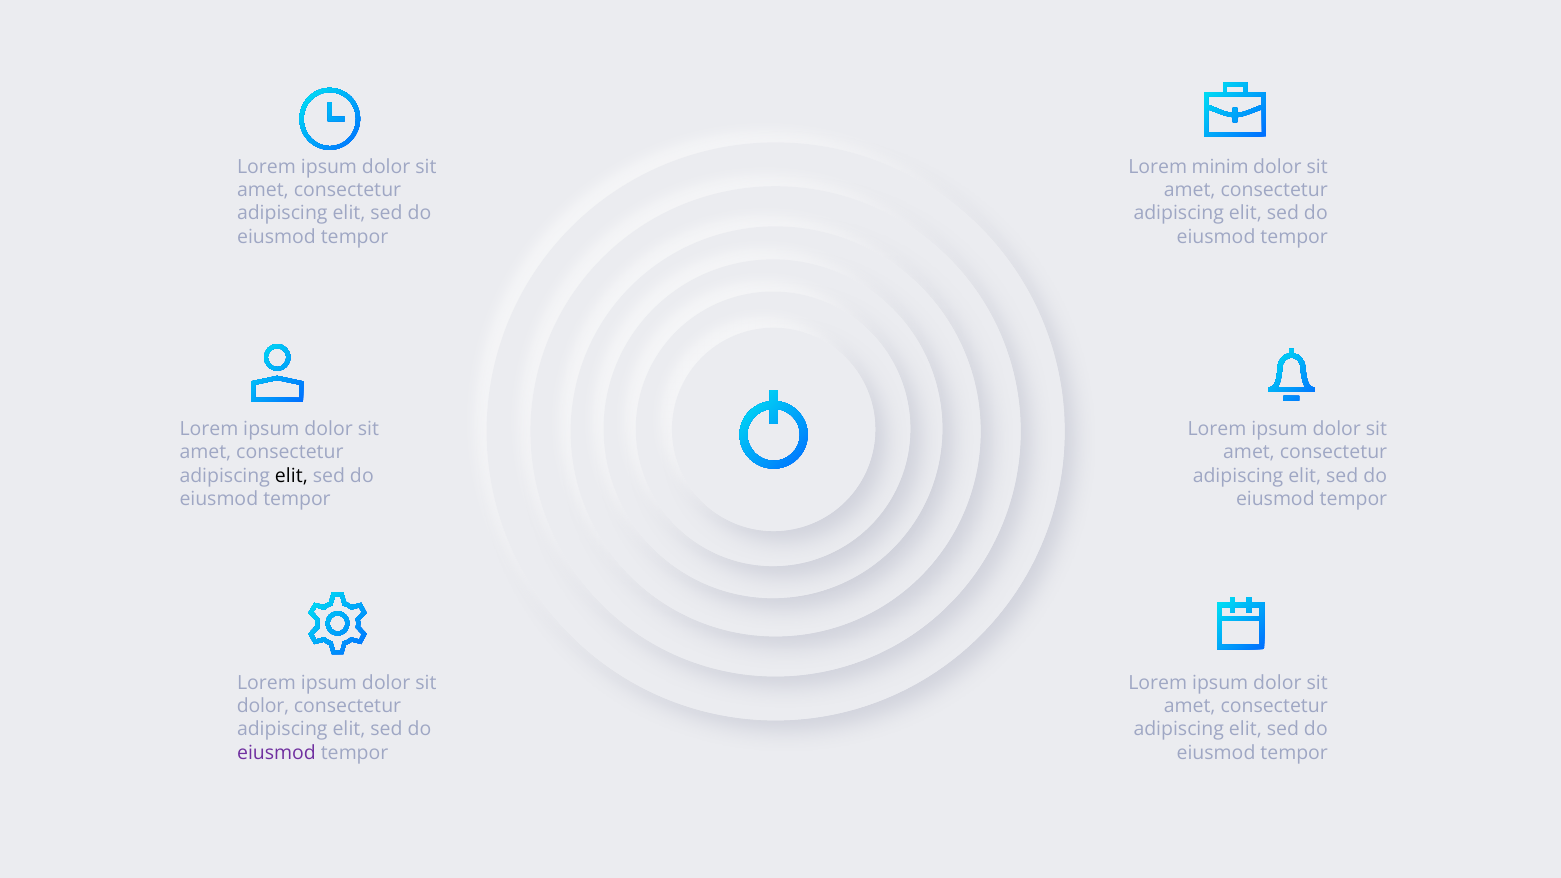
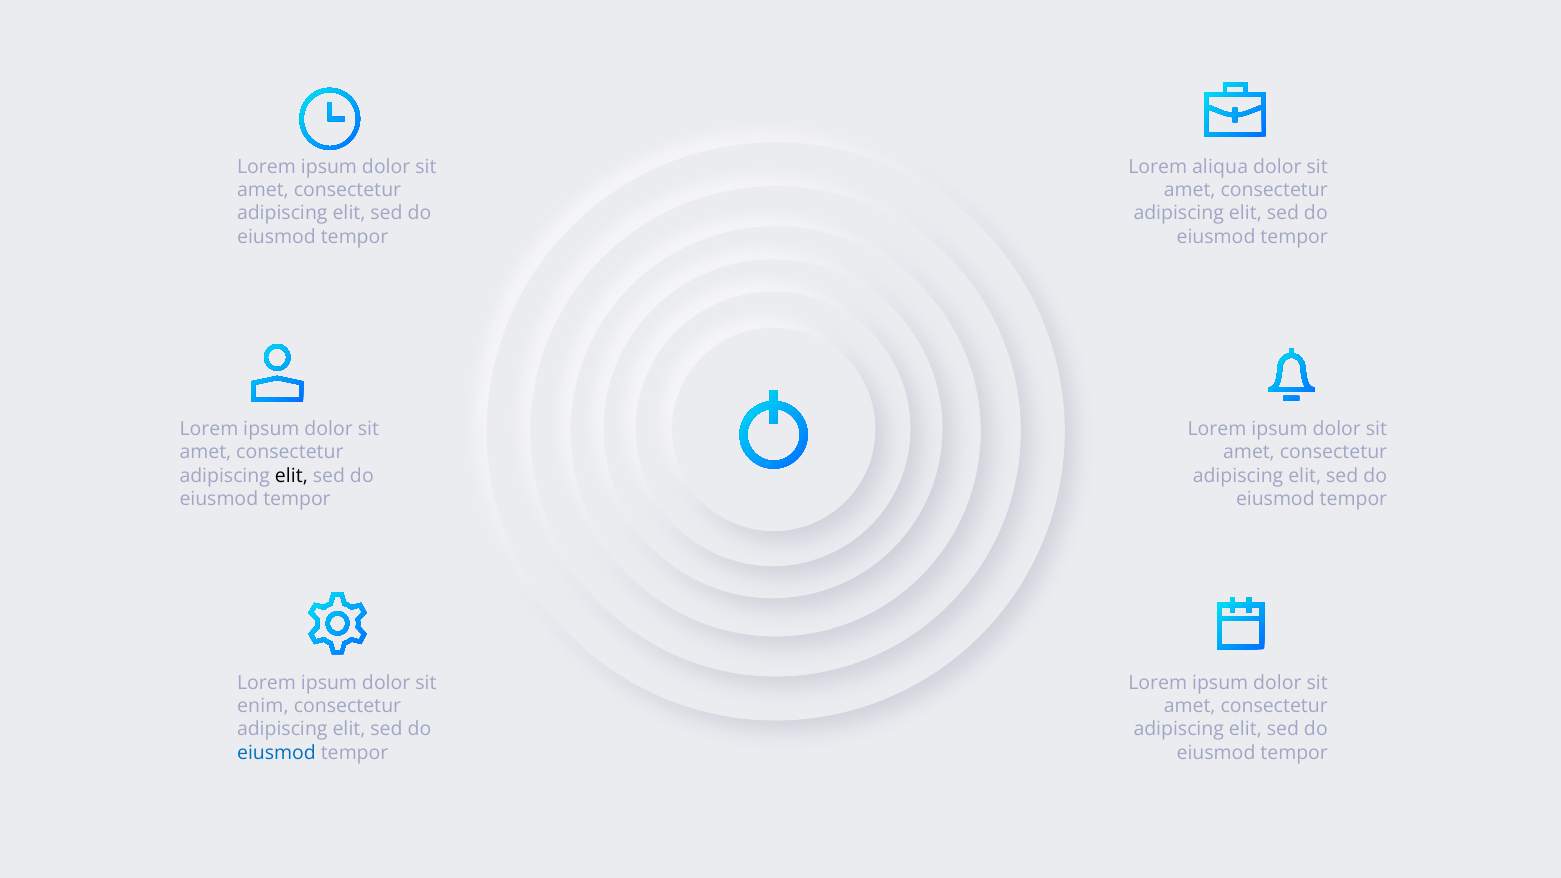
minim: minim -> aliqua
dolor at (263, 706): dolor -> enim
eiusmod at (276, 753) colour: purple -> blue
